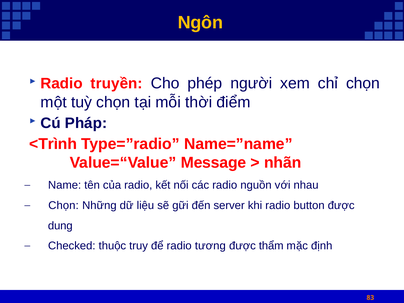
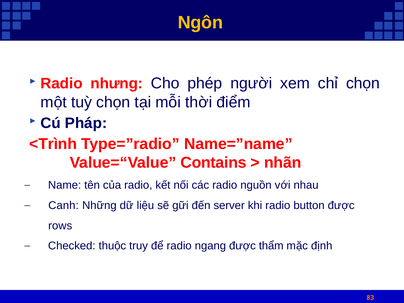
truyền: truyền -> nhưng
Message: Message -> Contains
Chọn at (64, 205): Chọn -> Canh
dung: dung -> rows
tương: tương -> ngang
